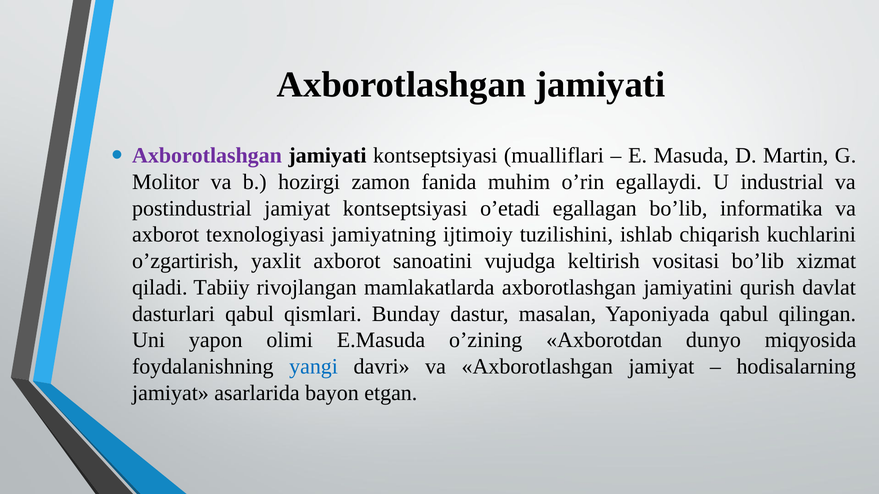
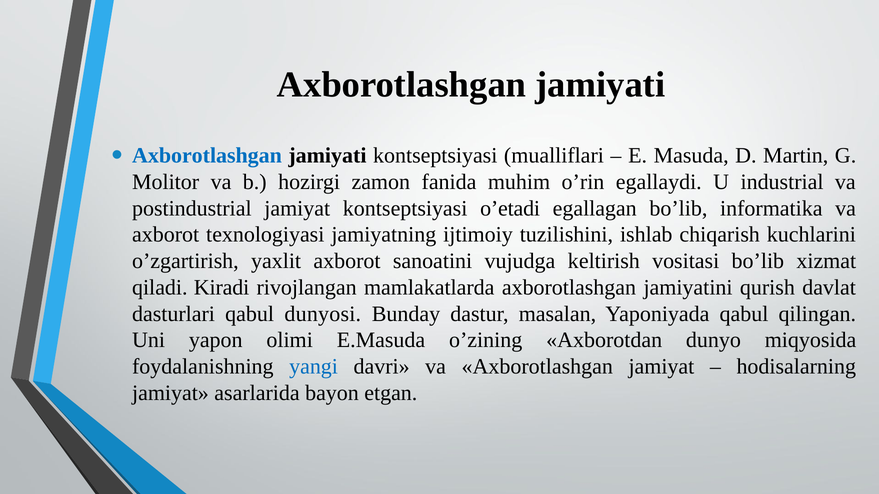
Axborotlashgan at (207, 156) colour: purple -> blue
Tabiiy: Tabiiy -> Kiradi
qismlari: qismlari -> dunyosi
